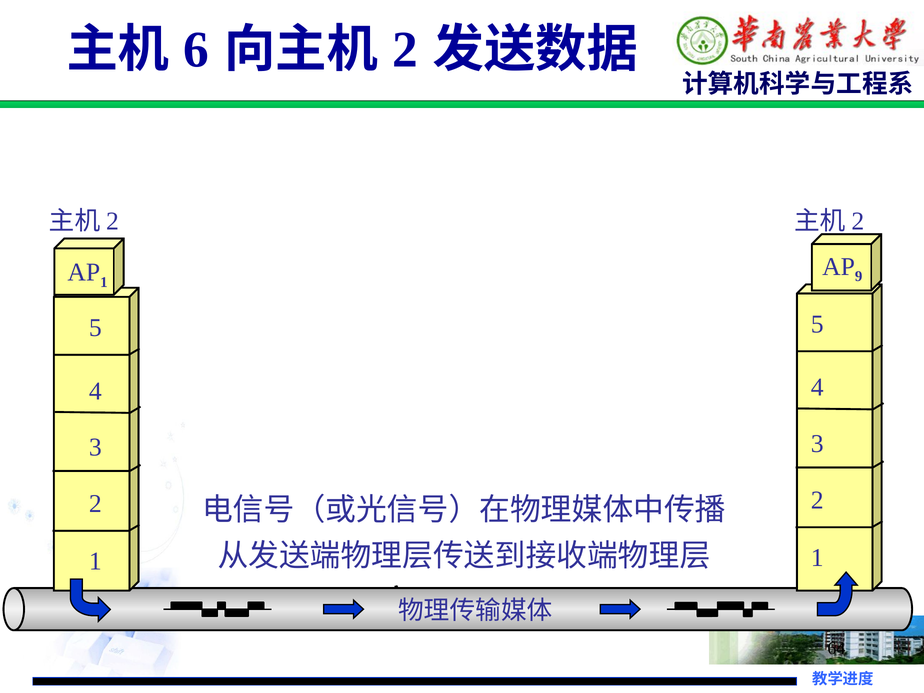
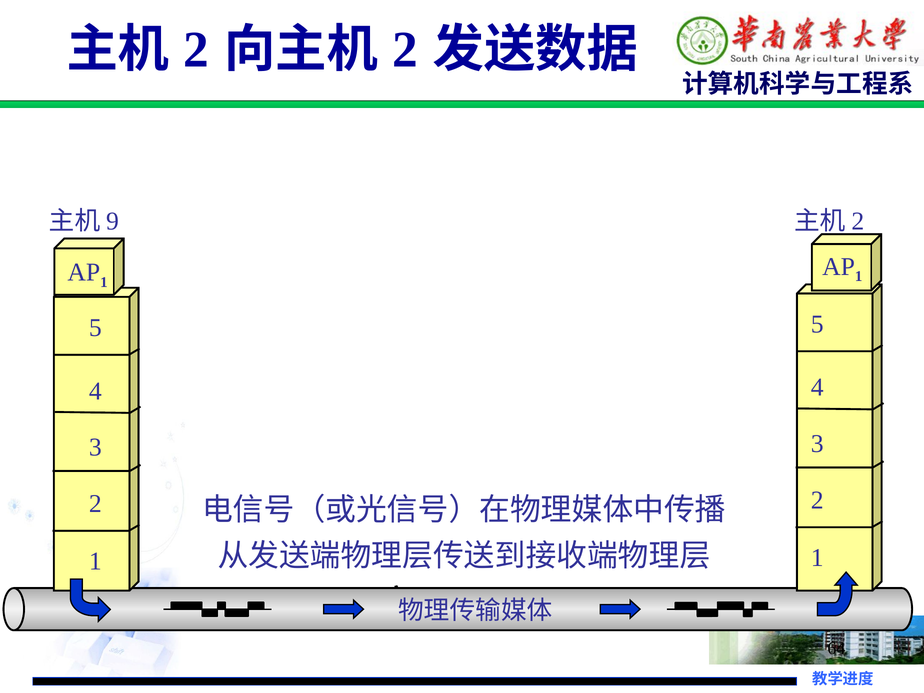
6 at (196, 50): 6 -> 2
2 at (112, 221): 2 -> 9
9 at (859, 277): 9 -> 1
